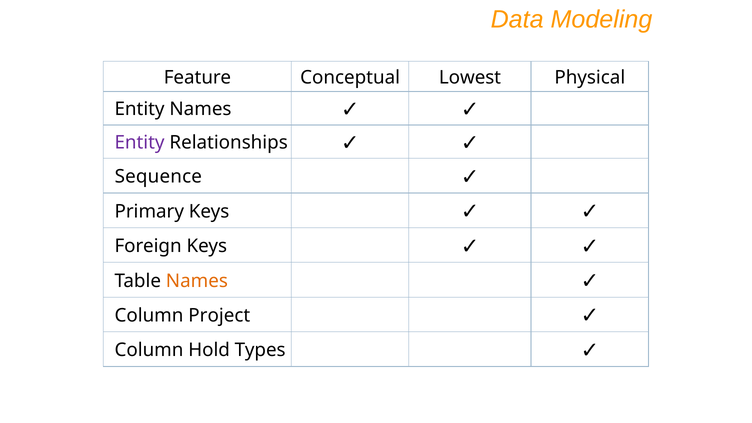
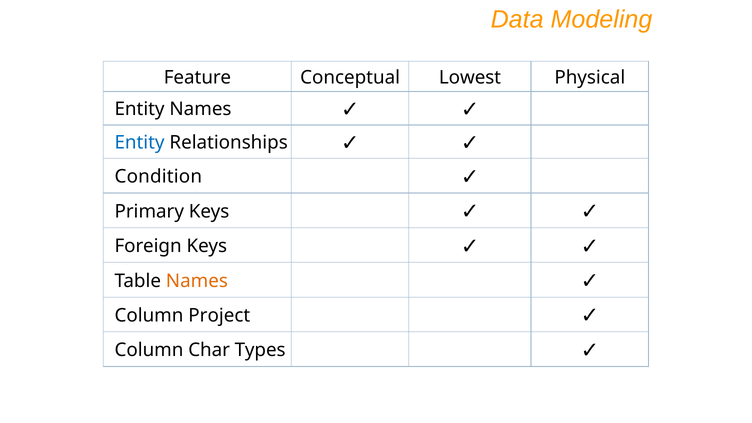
Entity at (140, 143) colour: purple -> blue
Sequence: Sequence -> Condition
Hold: Hold -> Char
